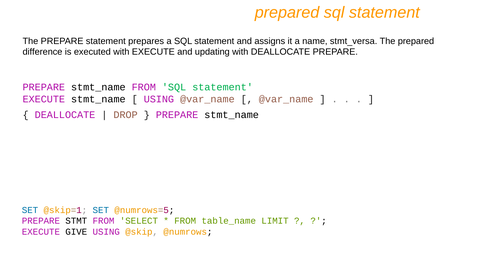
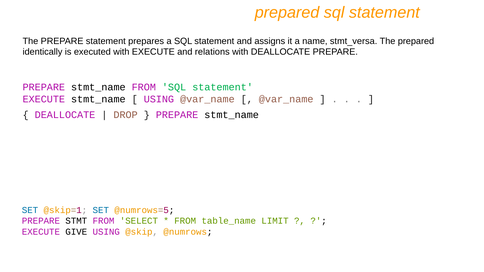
difference: difference -> identically
updating: updating -> relations
